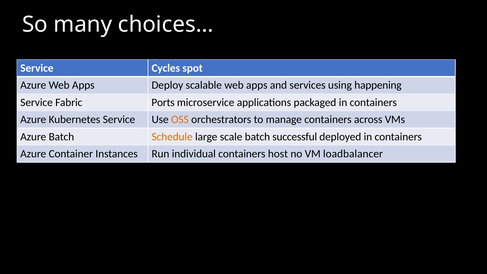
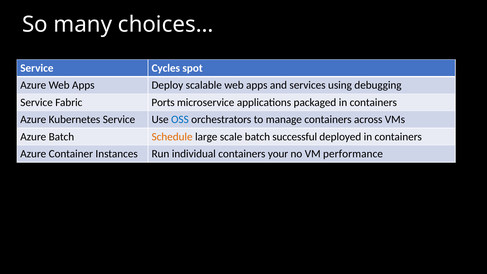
happening: happening -> debugging
OSS colour: orange -> blue
host: host -> your
loadbalancer: loadbalancer -> performance
